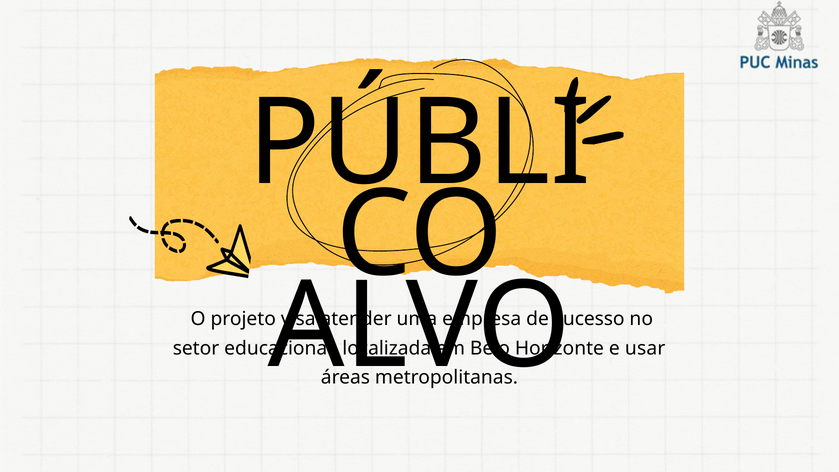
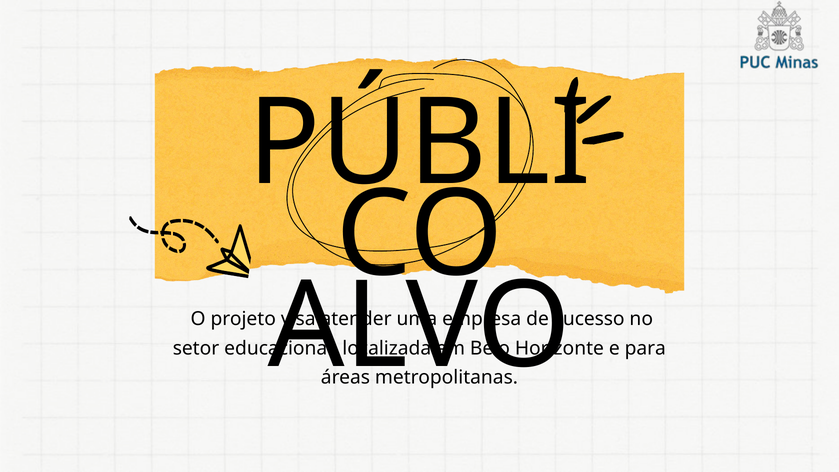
usar: usar -> para
